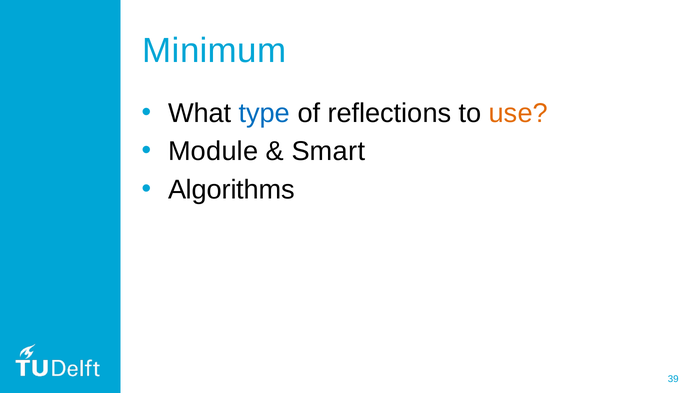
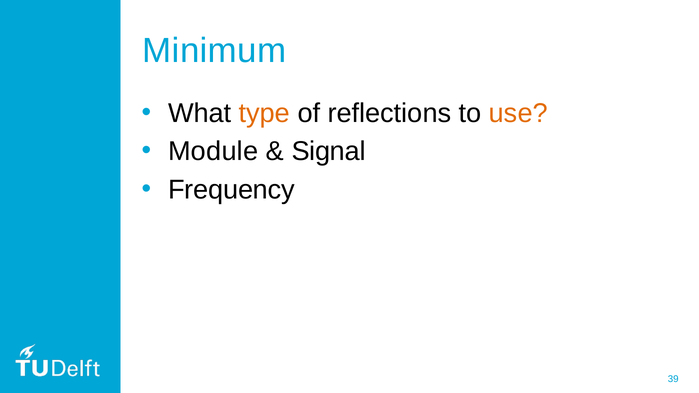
type colour: blue -> orange
Smart: Smart -> Signal
Algorithms: Algorithms -> Frequency
